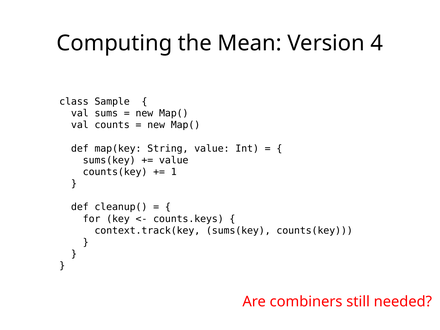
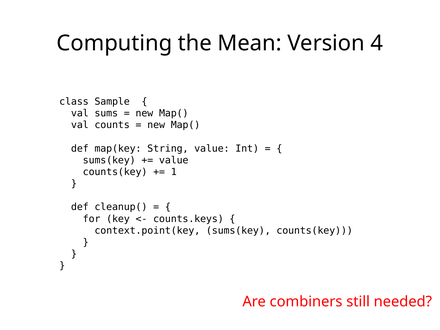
context.track(key: context.track(key -> context.point(key
